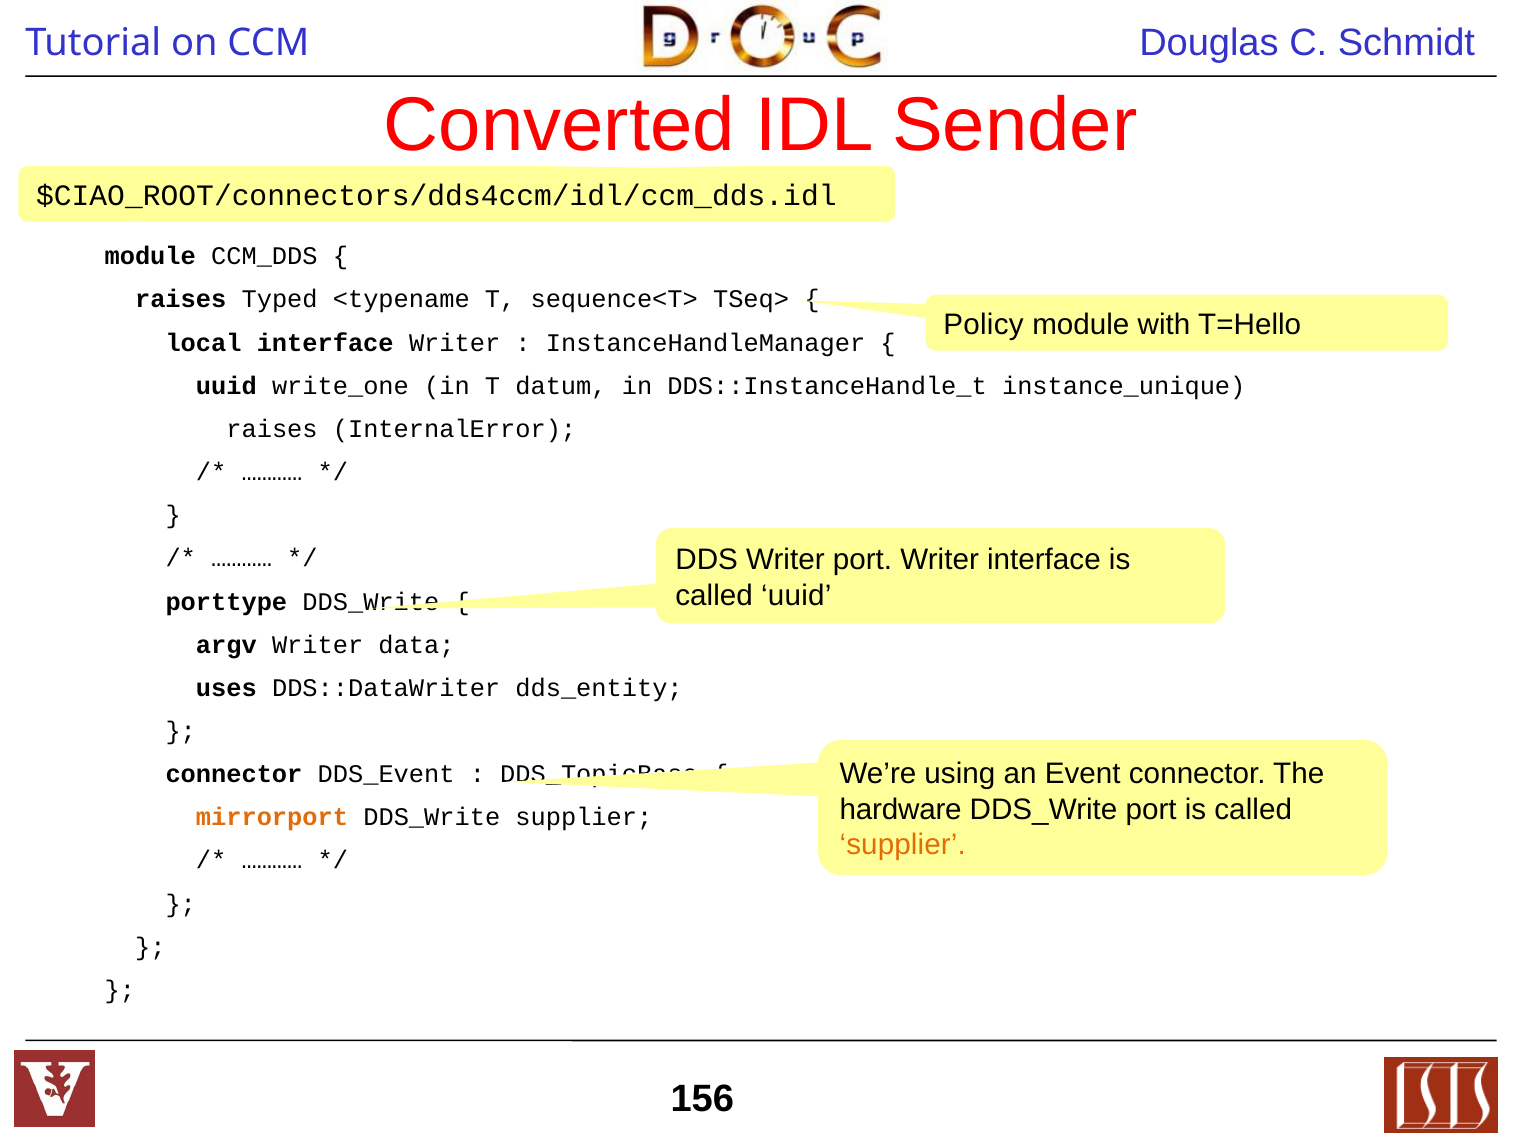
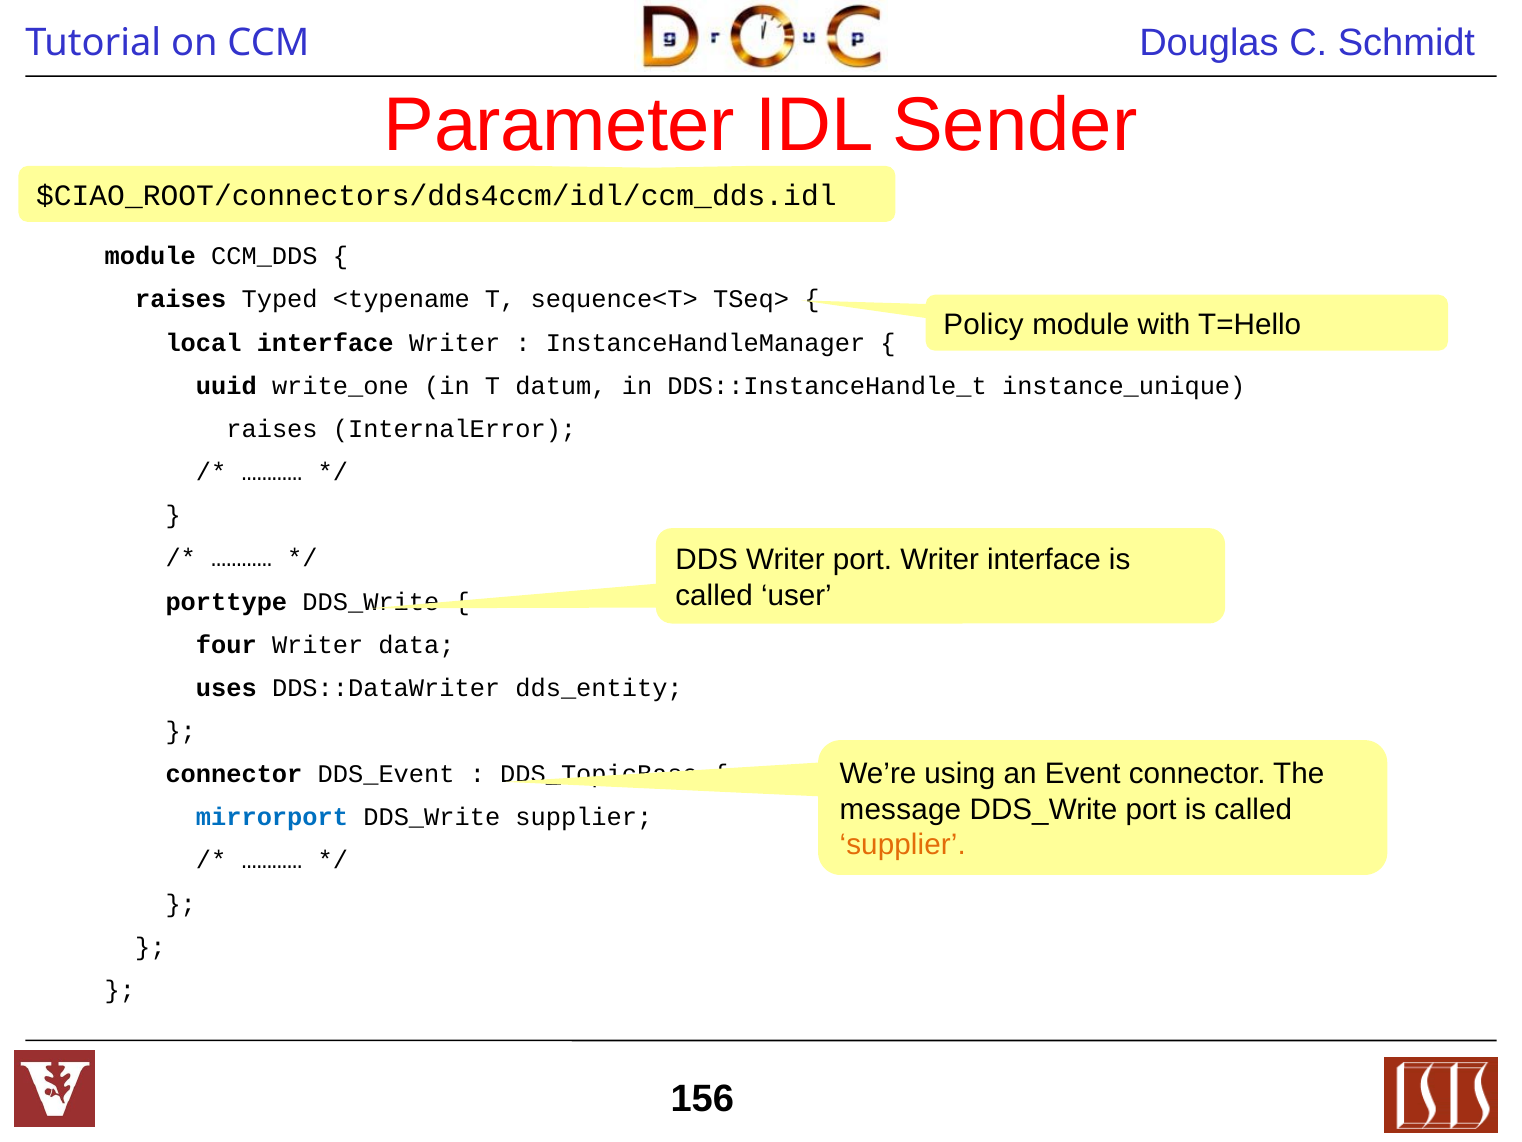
Converted: Converted -> Parameter
called uuid: uuid -> user
argv: argv -> four
hardware: hardware -> message
mirrorport colour: orange -> blue
